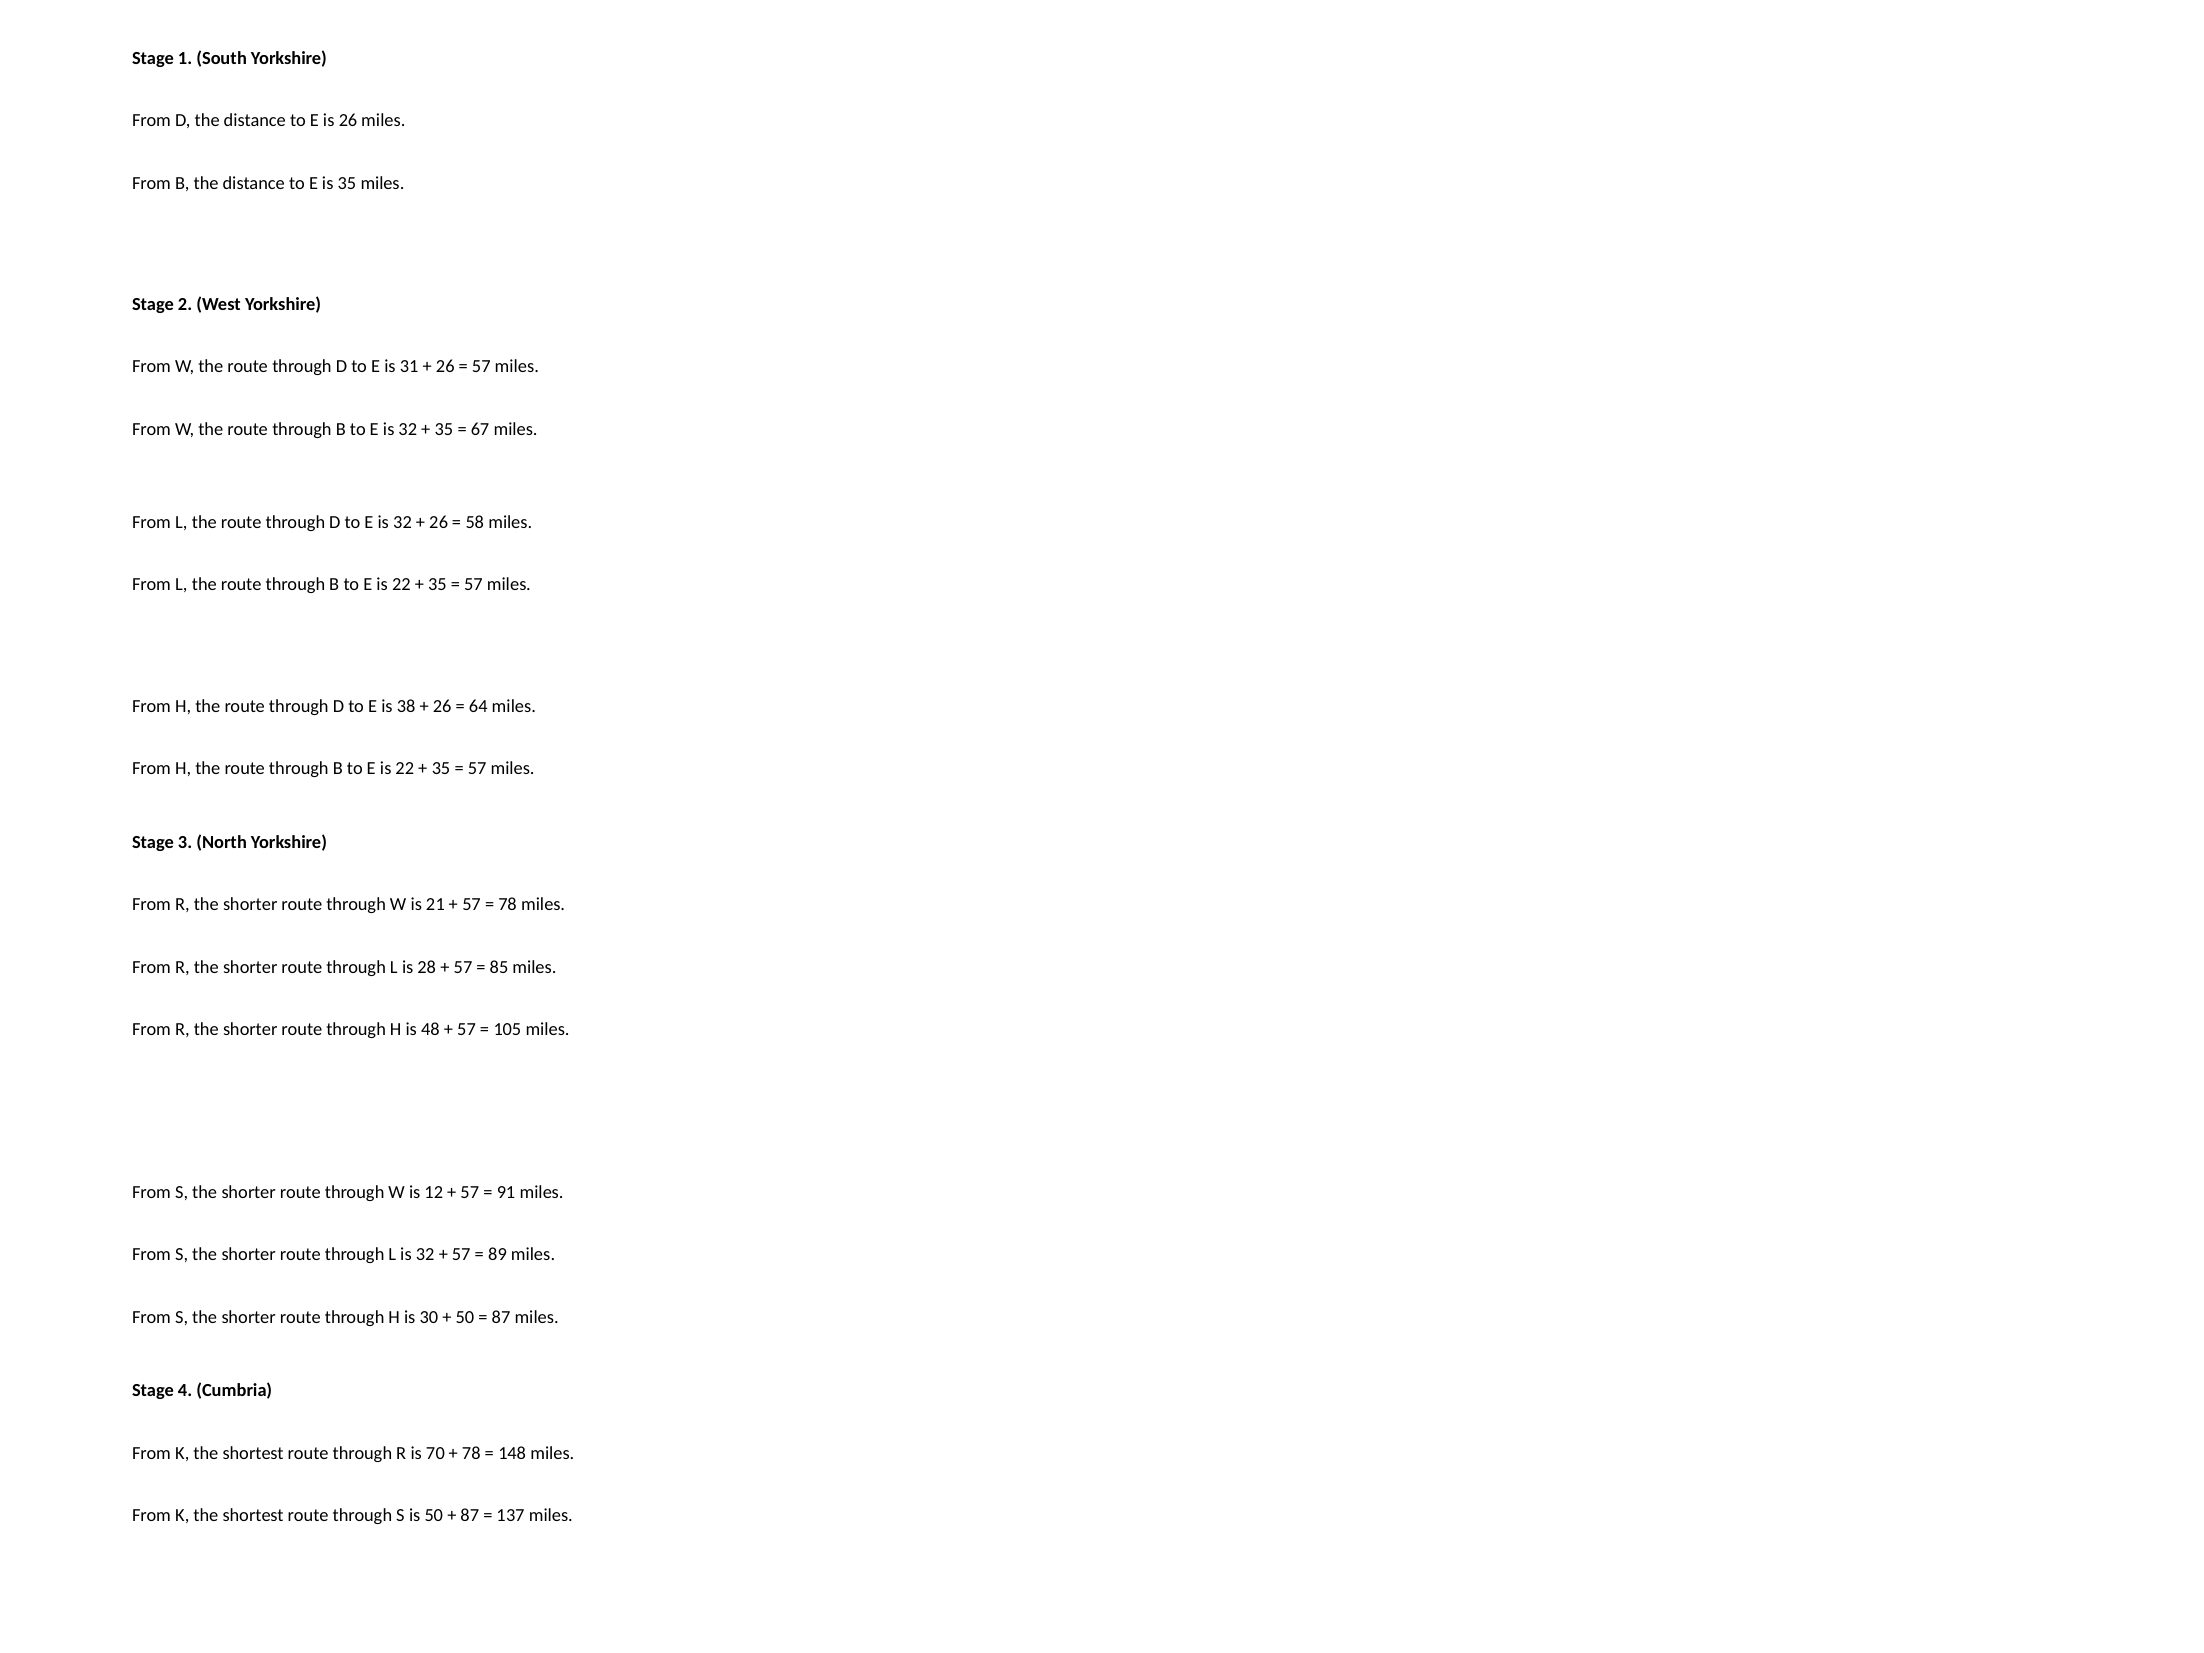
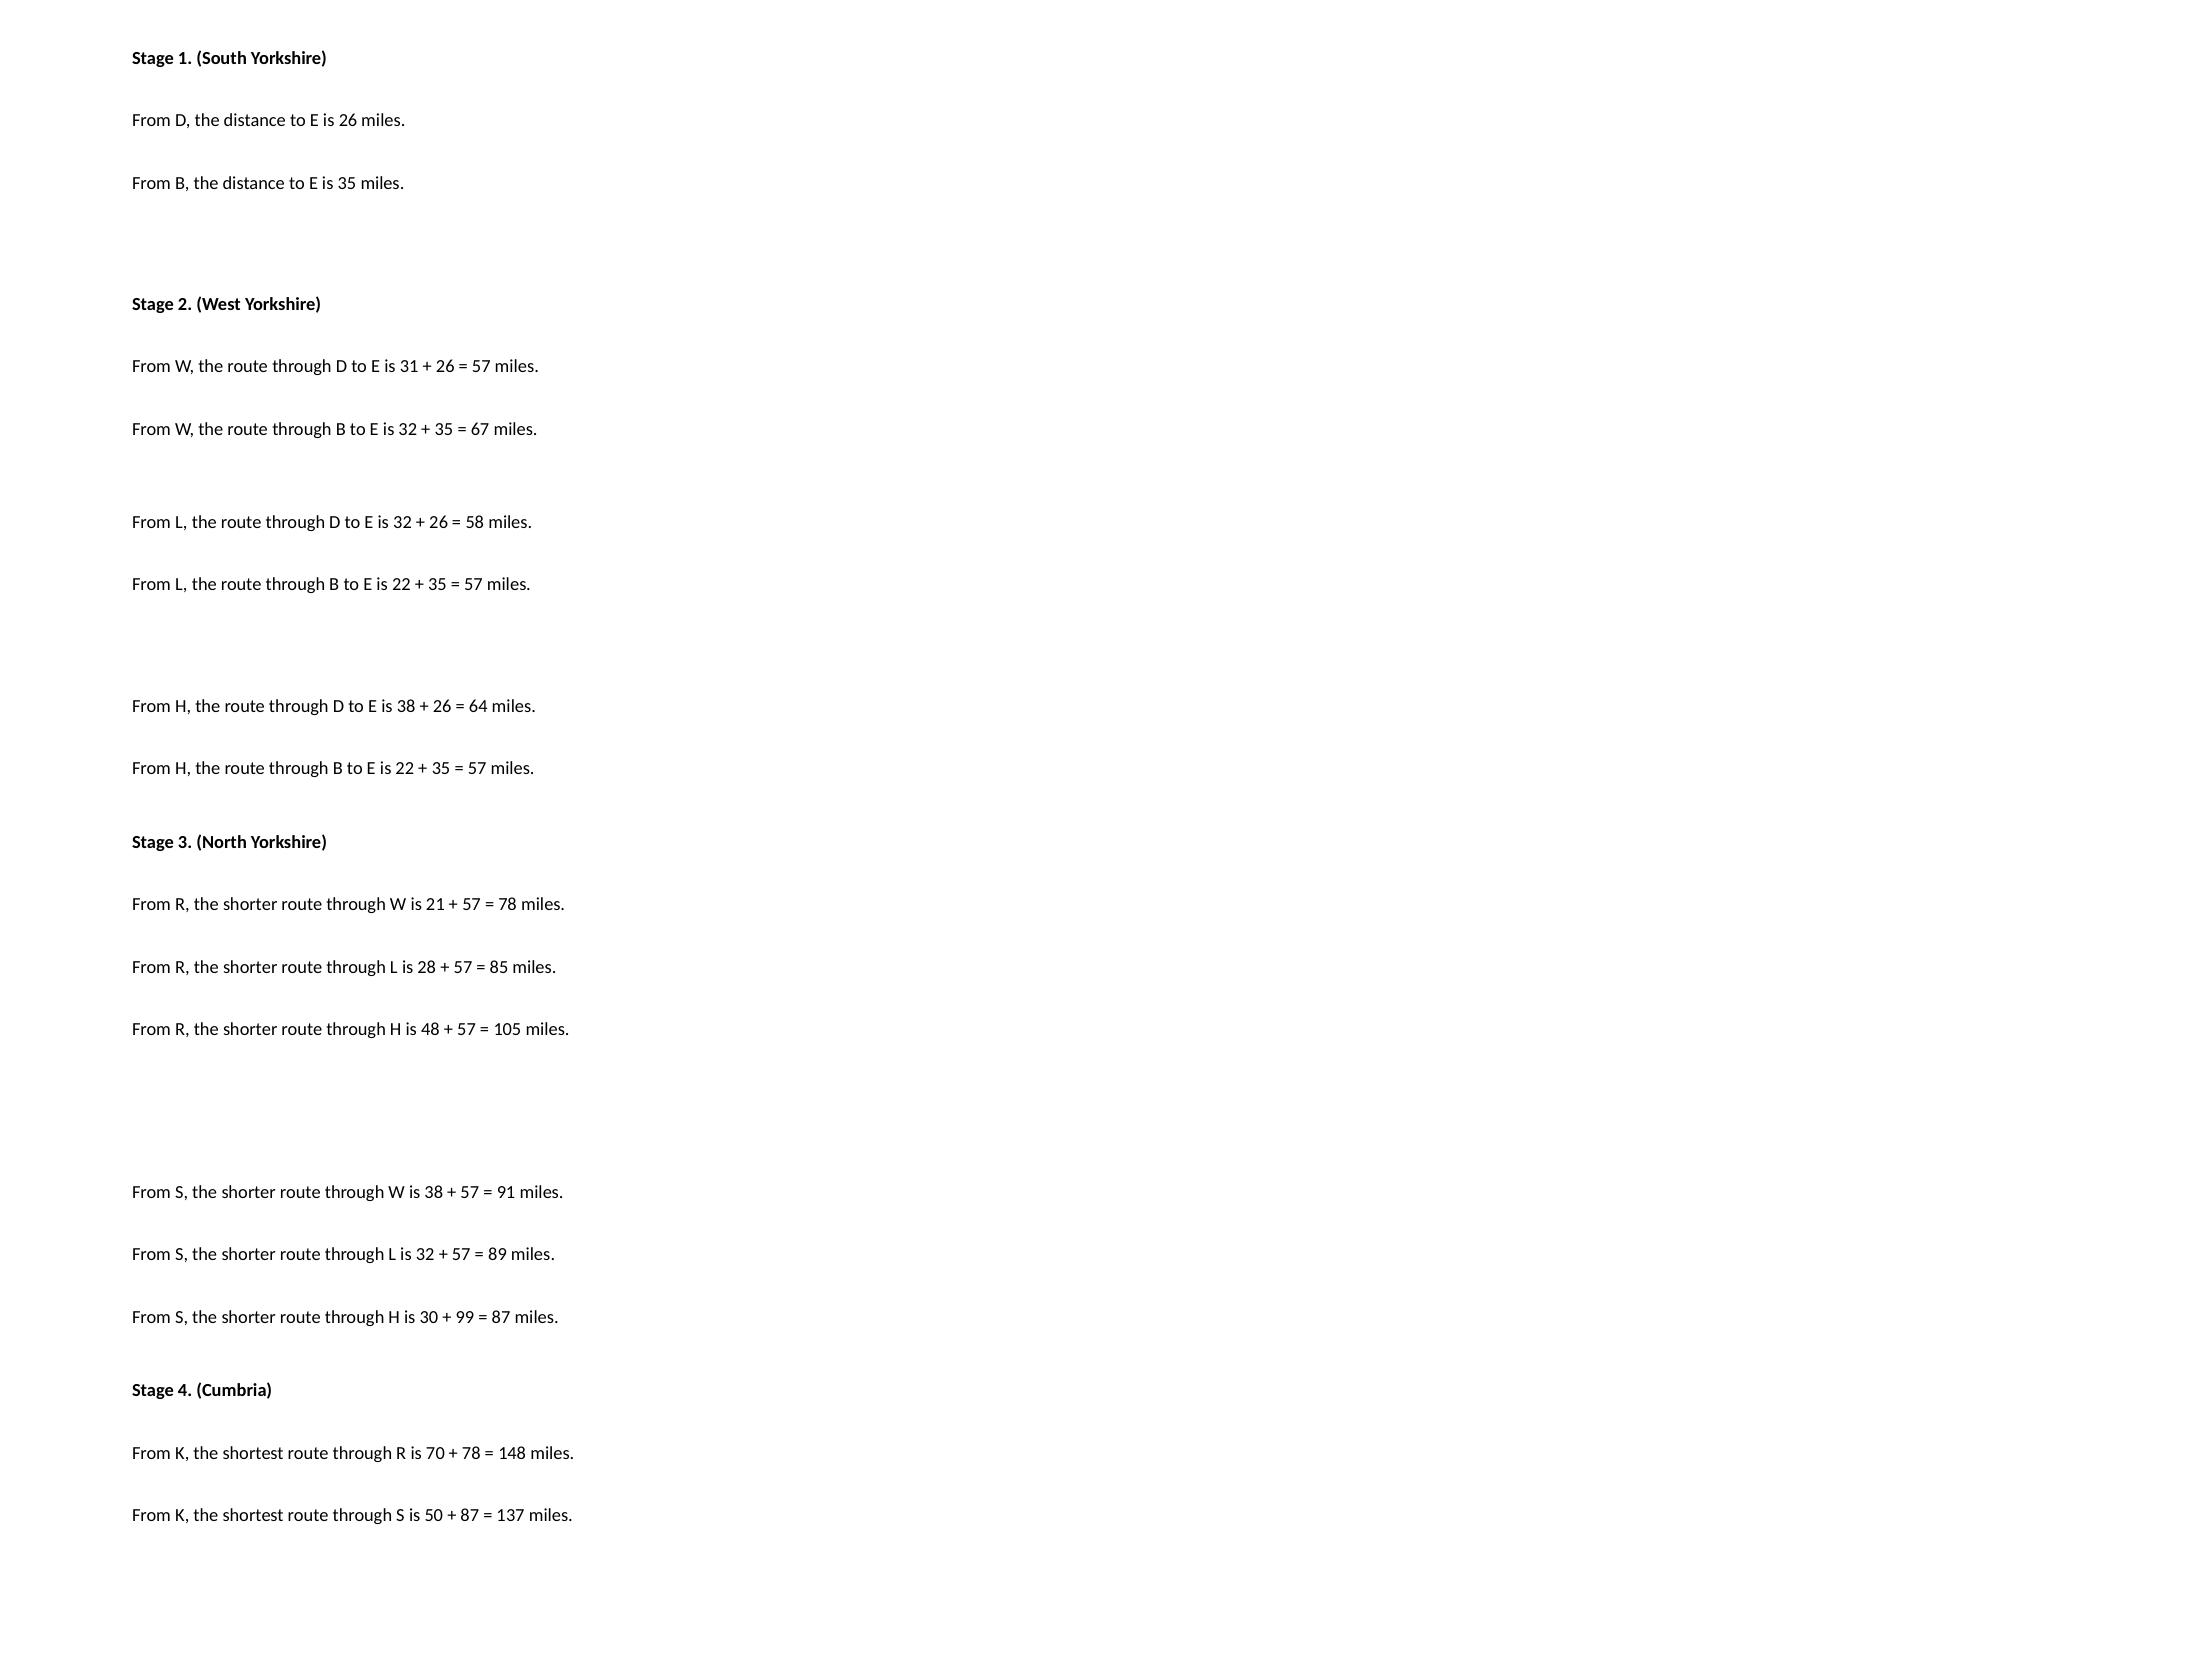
W is 12: 12 -> 38
50 at (465, 1317): 50 -> 99
